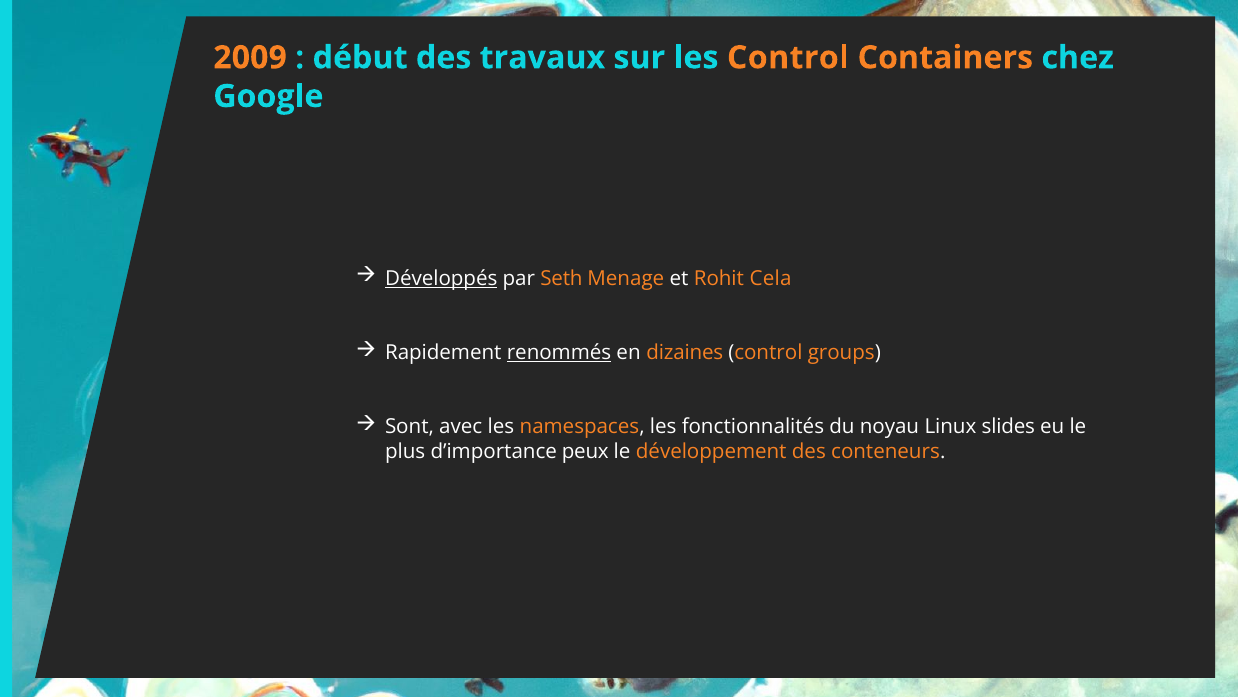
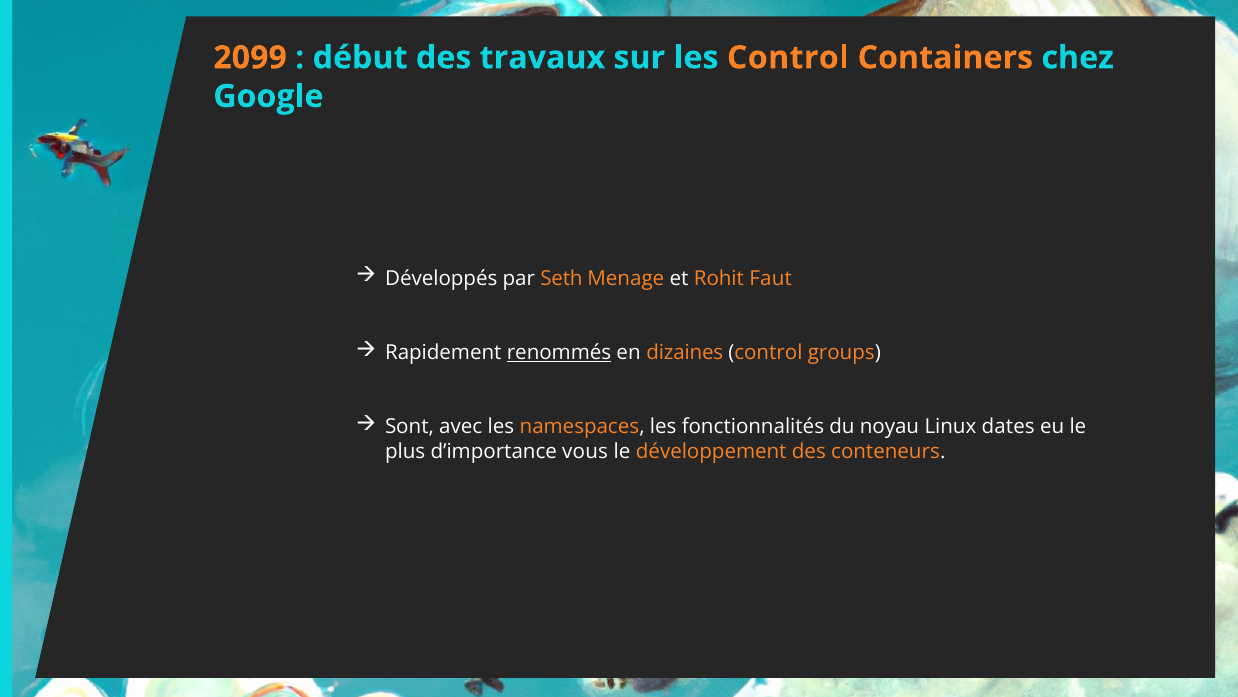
2009: 2009 -> 2099
Développés underline: present -> none
Cela: Cela -> Faut
slides: slides -> dates
peux: peux -> vous
